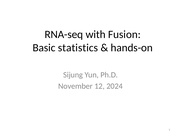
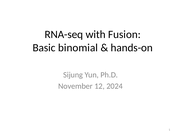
statistics: statistics -> binomial
